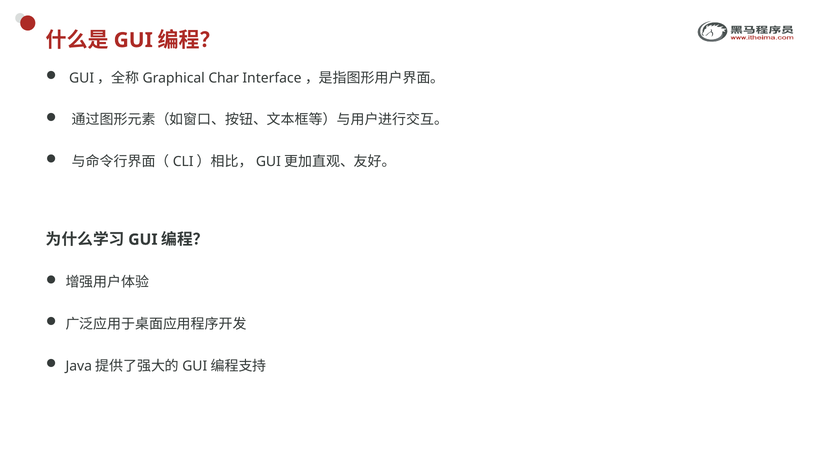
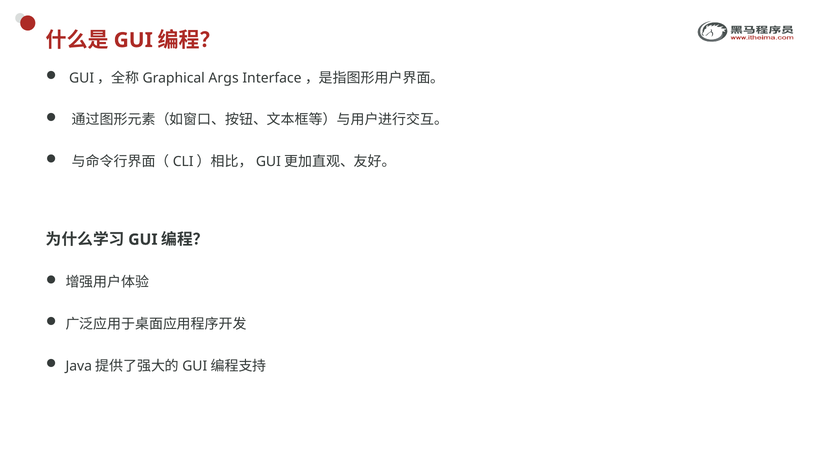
Char: Char -> Args
